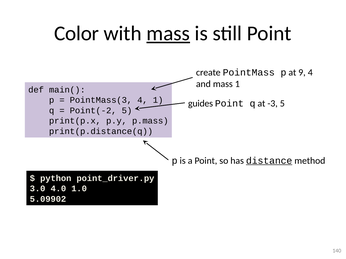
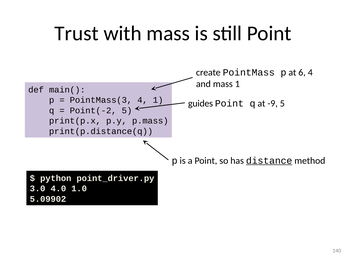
Color: Color -> Trust
mass at (168, 33) underline: present -> none
9: 9 -> 6
-3: -3 -> -9
